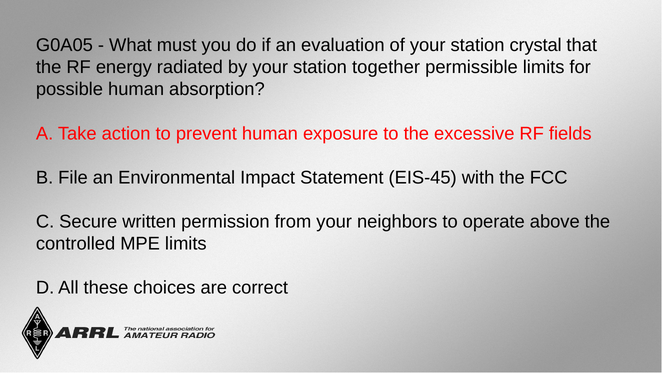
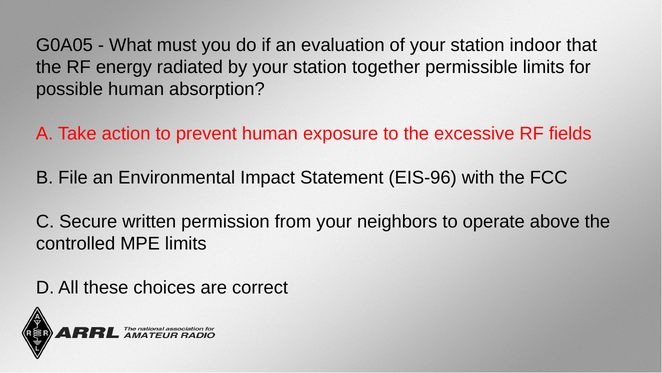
crystal: crystal -> indoor
EIS-45: EIS-45 -> EIS-96
